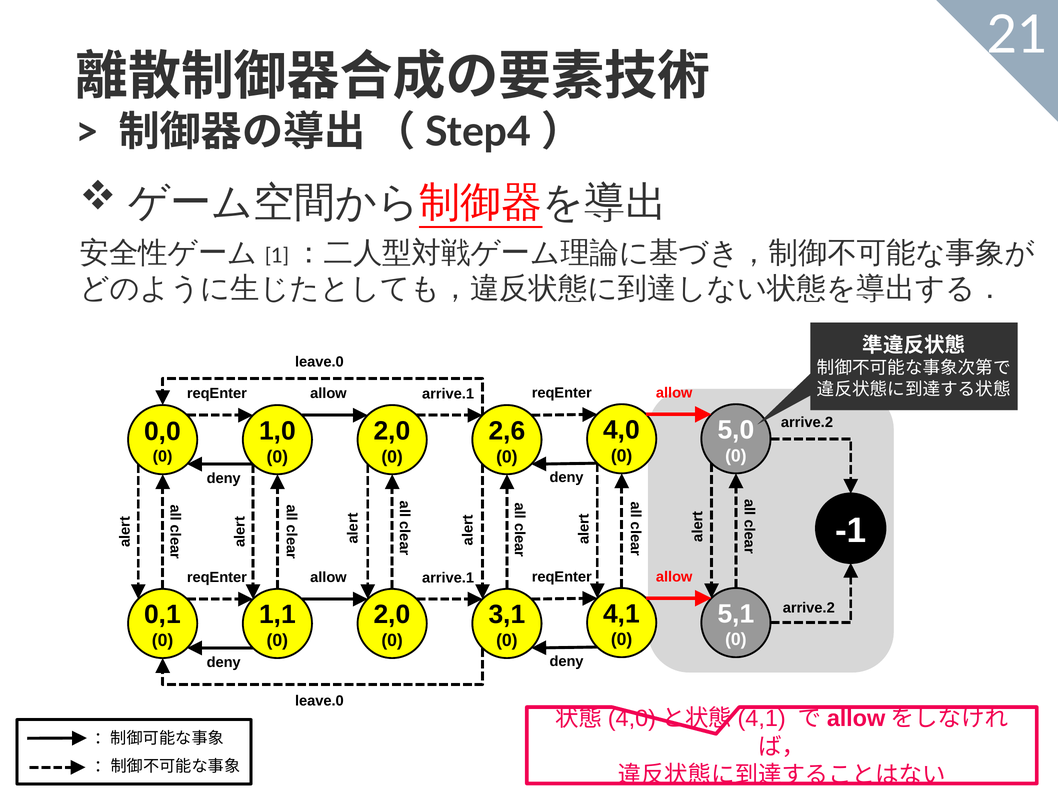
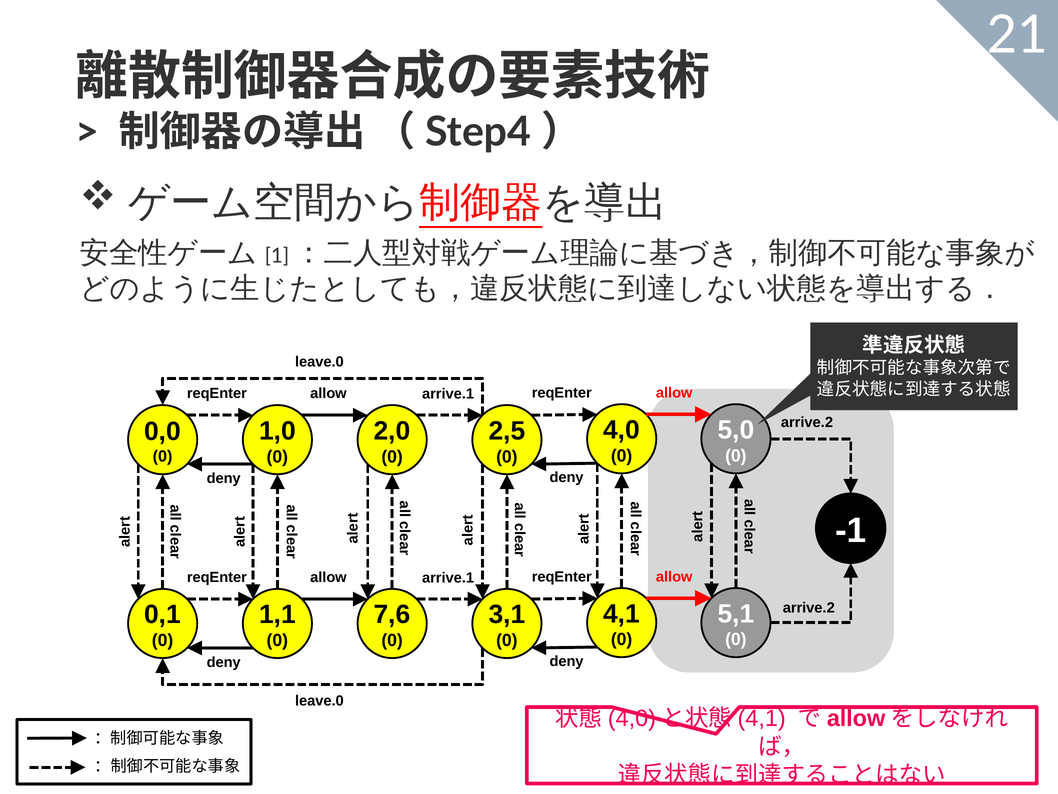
2,6: 2,6 -> 2,5
2,0 at (392, 614): 2,0 -> 7,6
